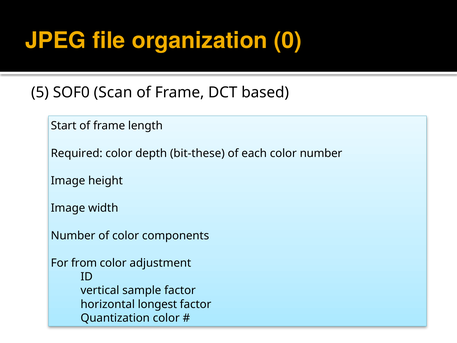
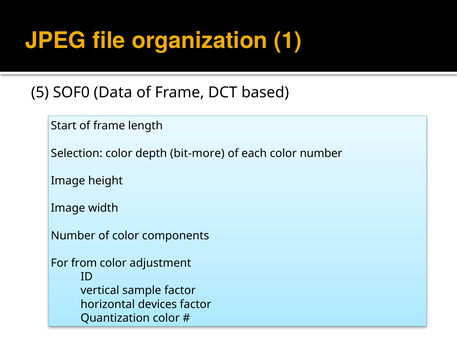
0: 0 -> 1
Scan: Scan -> Data
Required: Required -> Selection
bit-these: bit-these -> bit-more
longest: longest -> devices
